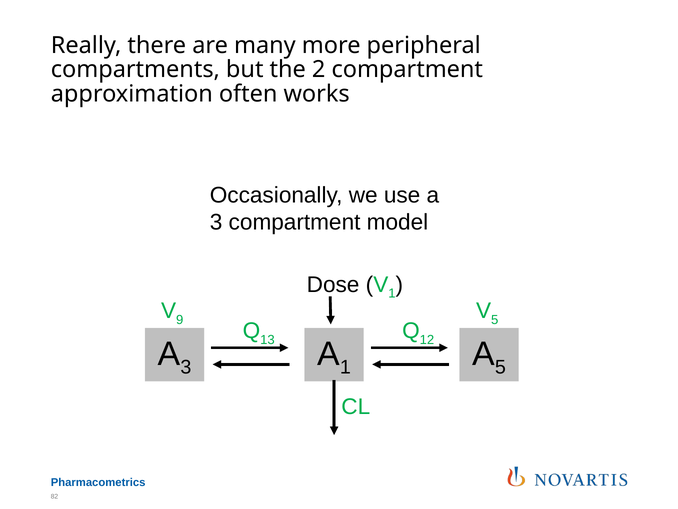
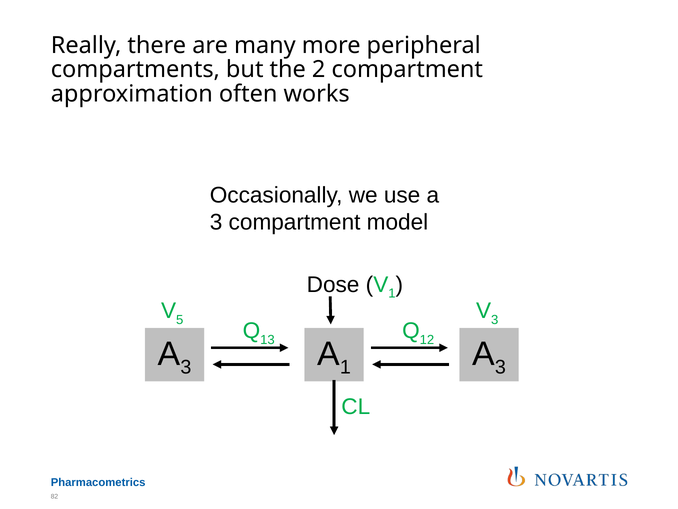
9: 9 -> 5
5 at (495, 319): 5 -> 3
5 at (500, 367): 5 -> 3
